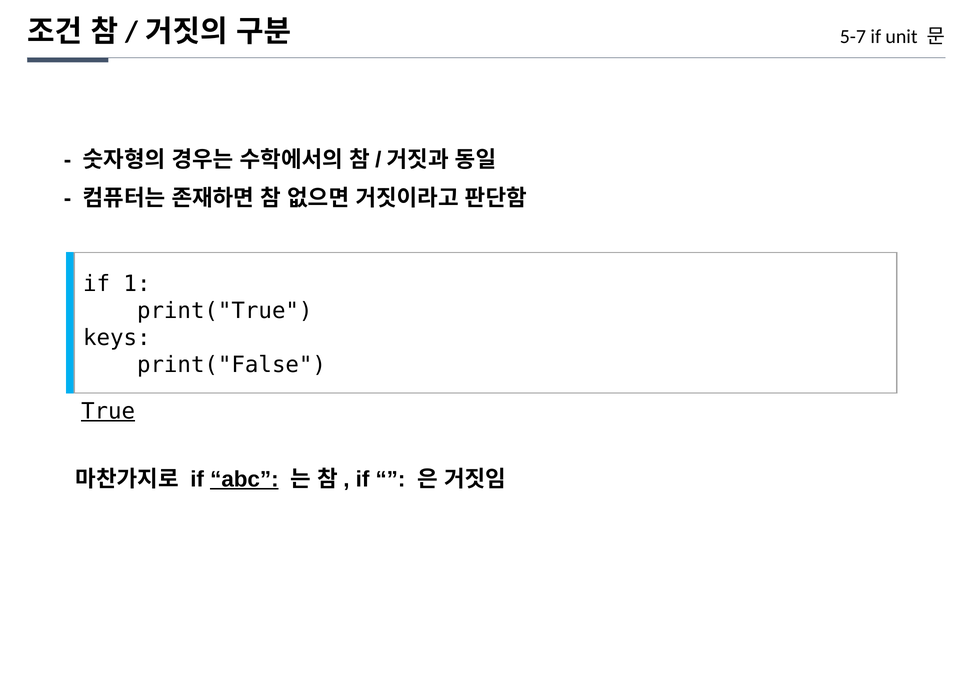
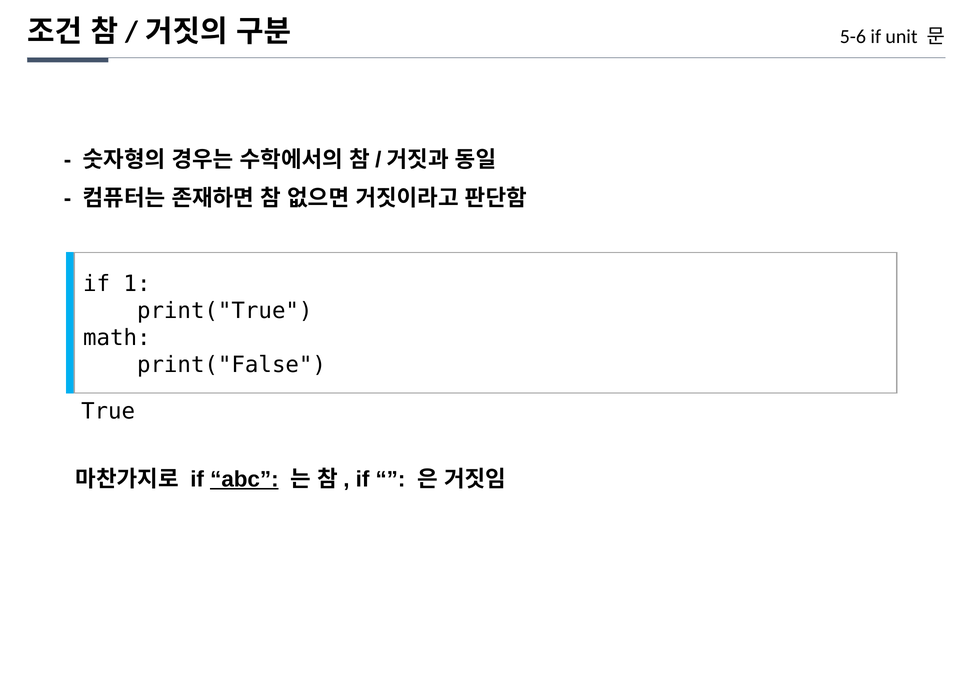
5-7: 5-7 -> 5-6
keys: keys -> math
True underline: present -> none
